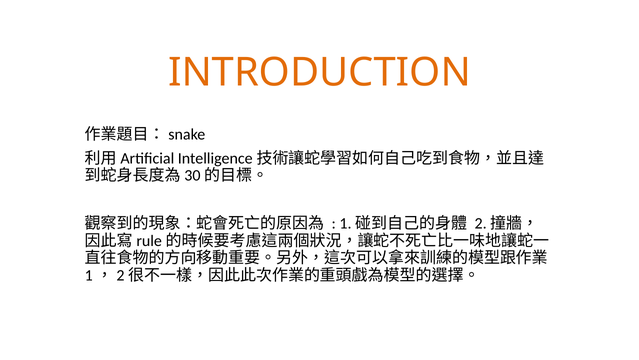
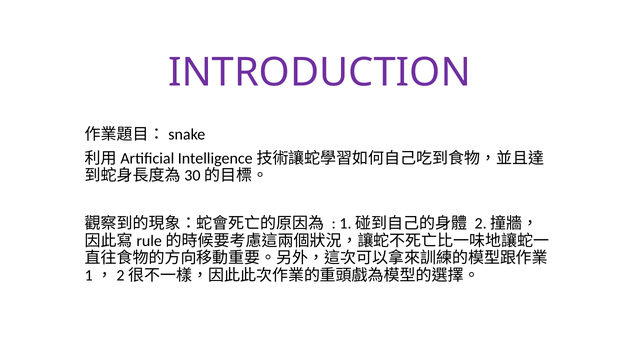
INTRODUCTION colour: orange -> purple
